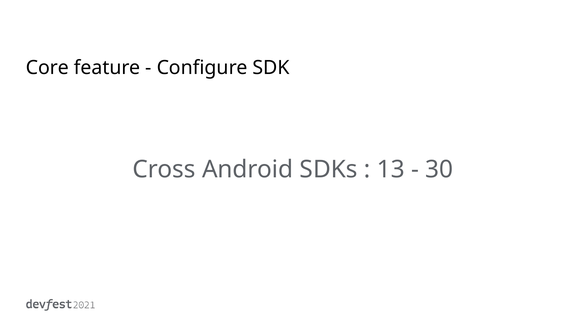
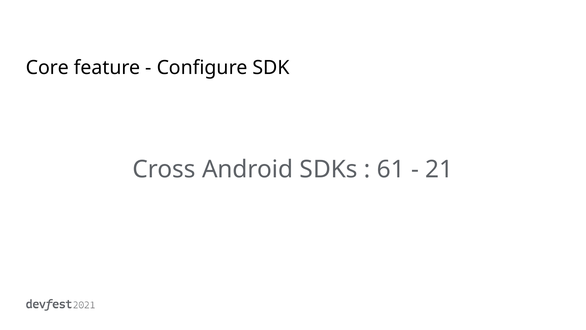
13: 13 -> 61
30: 30 -> 21
